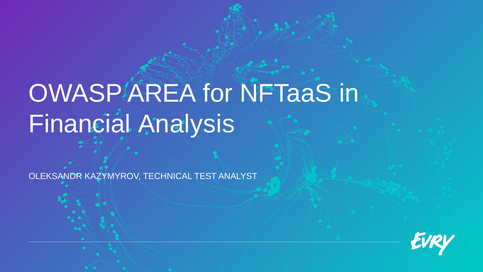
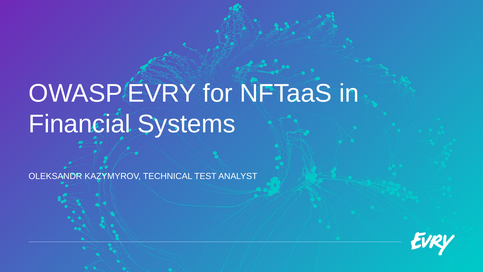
AREA: AREA -> EVRY
Analysis: Analysis -> Systems
